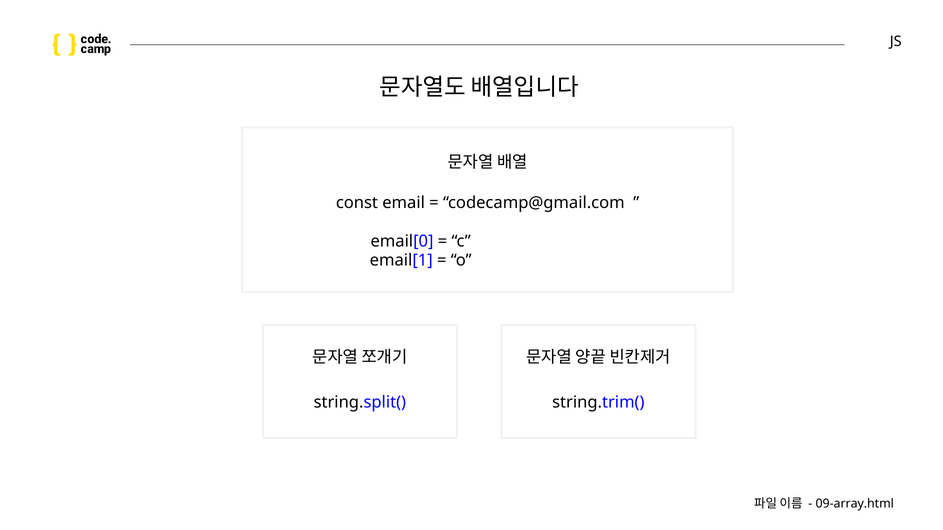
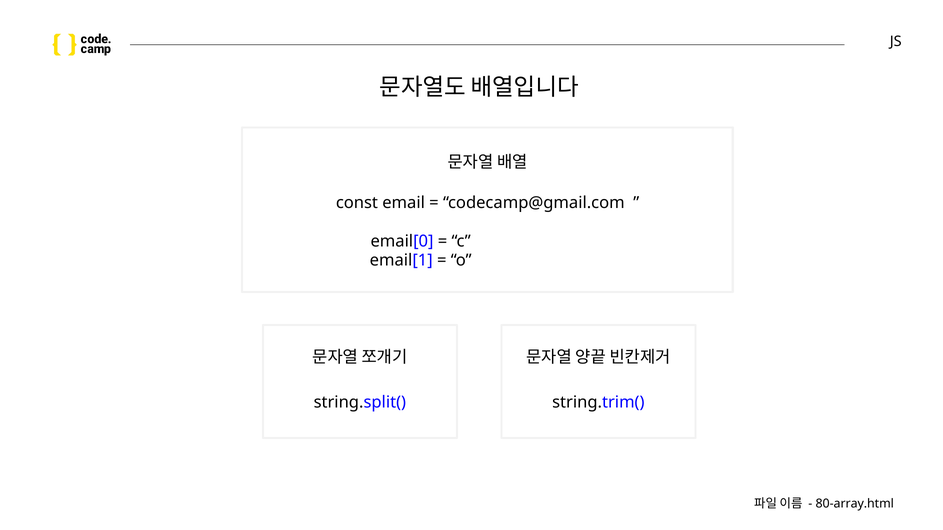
09-array.html: 09-array.html -> 80-array.html
